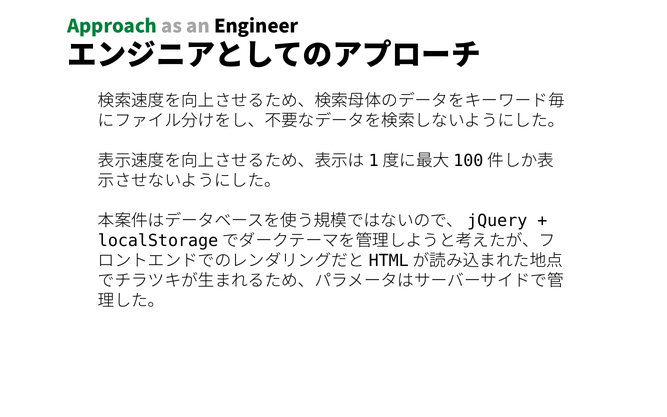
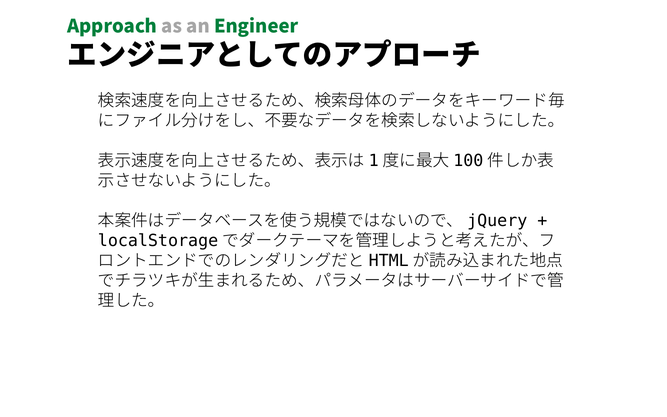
Engineer colour: black -> green
